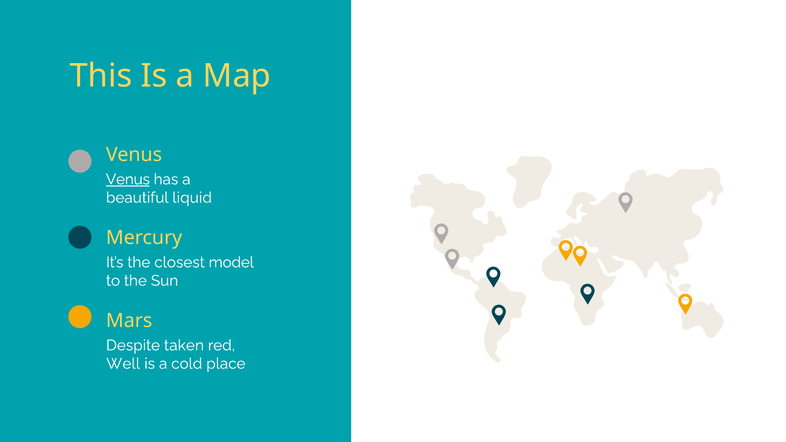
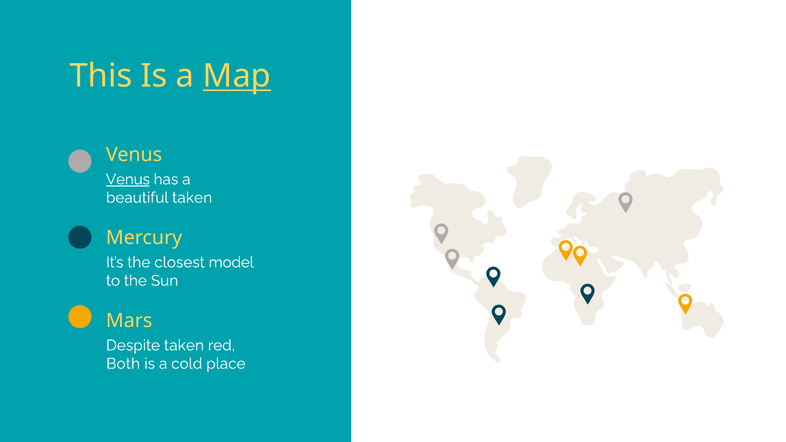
Map underline: none -> present
beautiful liquid: liquid -> taken
Well: Well -> Both
